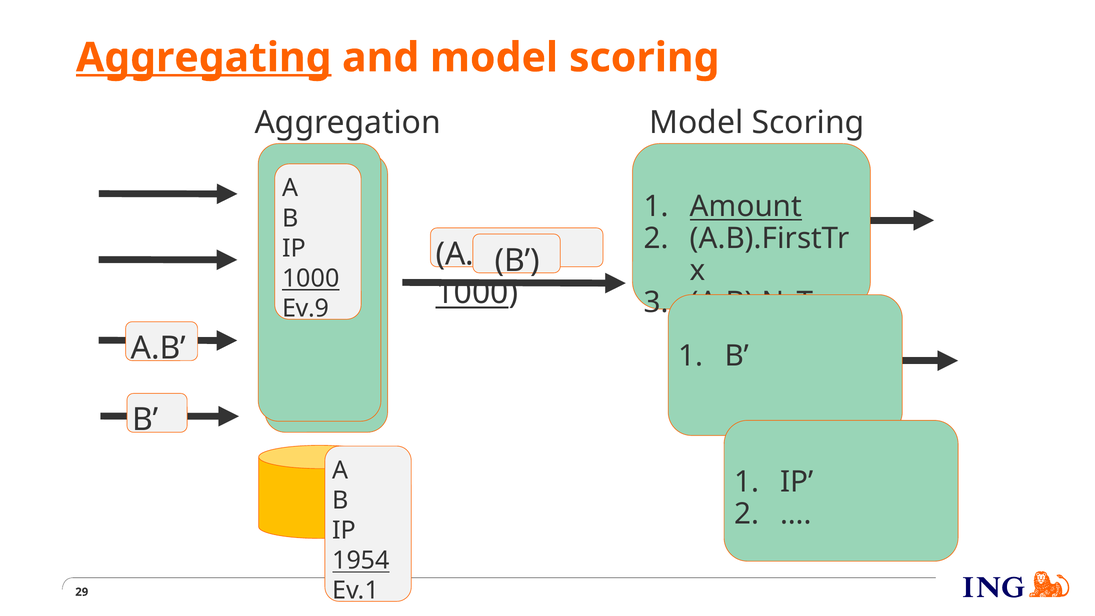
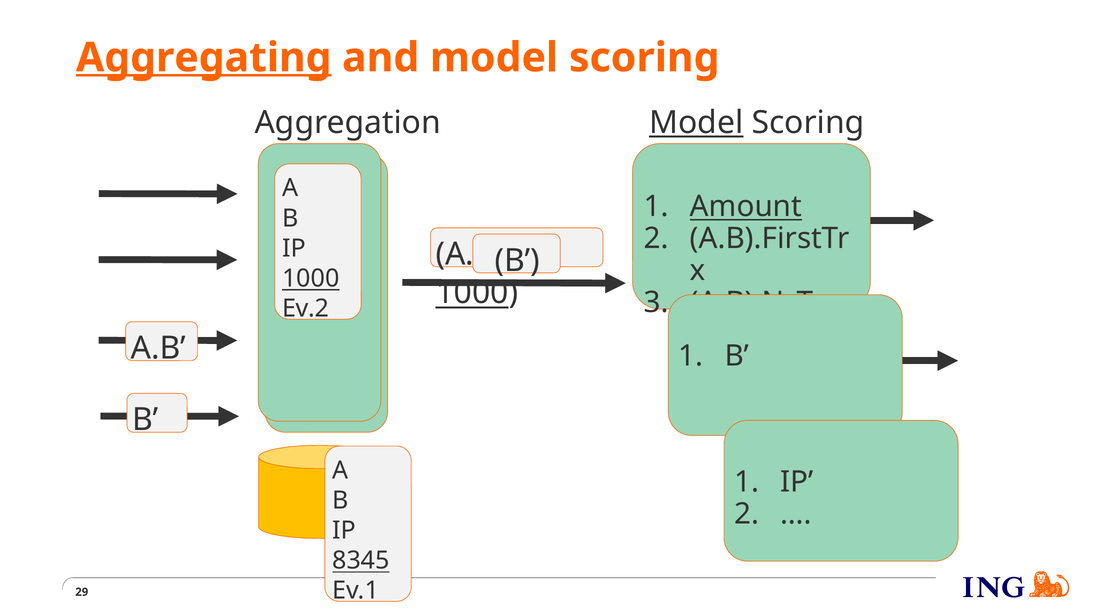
Model at (696, 123) underline: none -> present
Ev.9: Ev.9 -> Ev.2
1954: 1954 -> 8345
